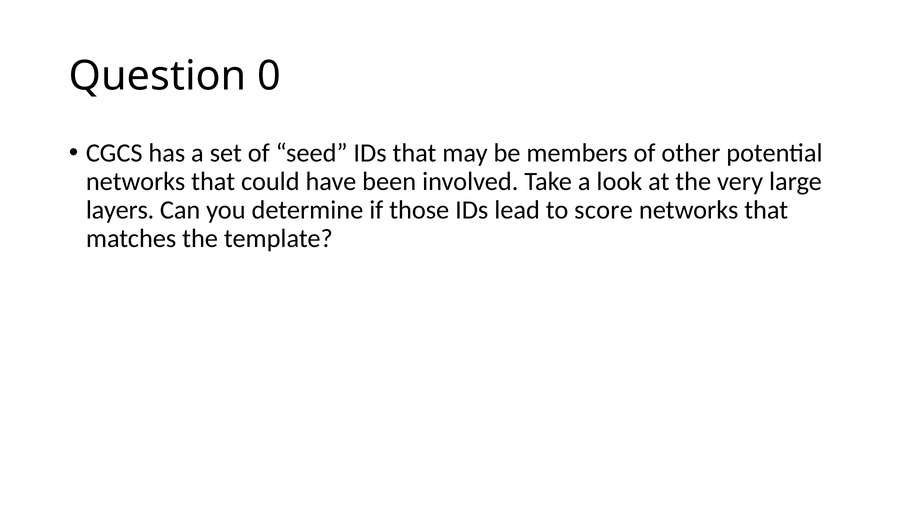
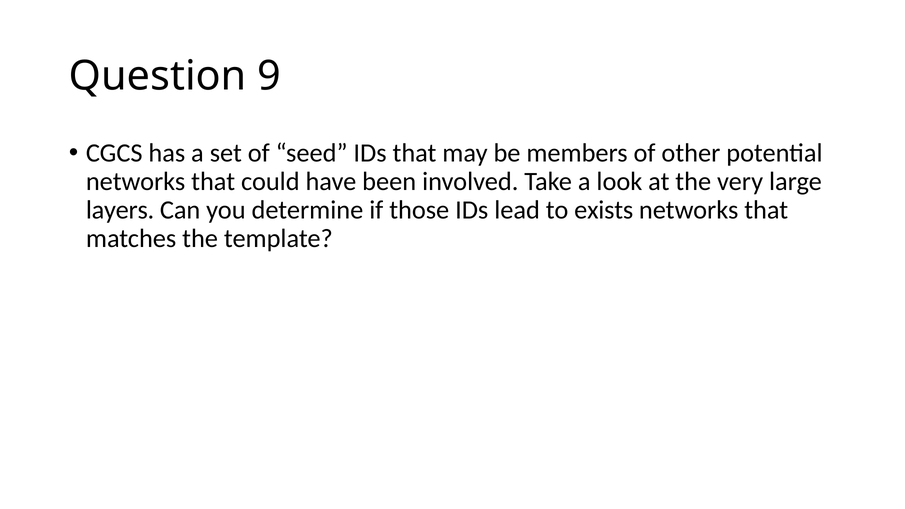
0: 0 -> 9
score: score -> exists
